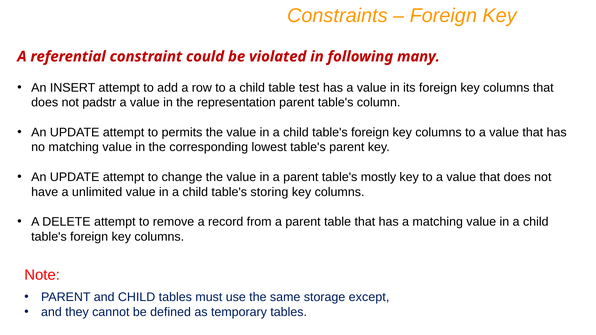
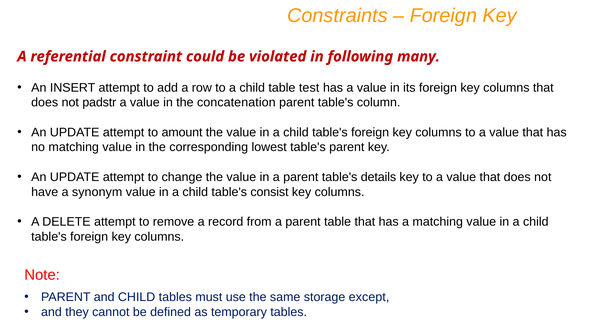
representation: representation -> concatenation
permits: permits -> amount
mostly: mostly -> details
unlimited: unlimited -> synonym
storing: storing -> consist
